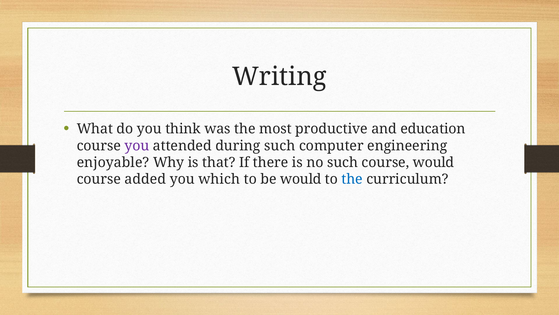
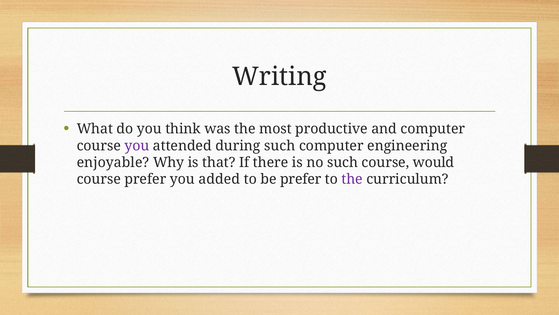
and education: education -> computer
course added: added -> prefer
which: which -> added
be would: would -> prefer
the at (352, 179) colour: blue -> purple
